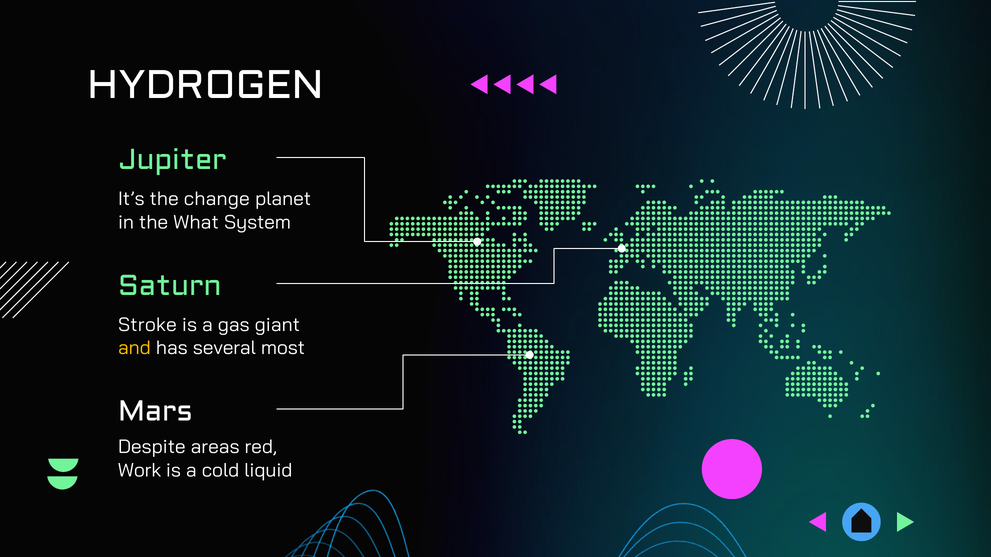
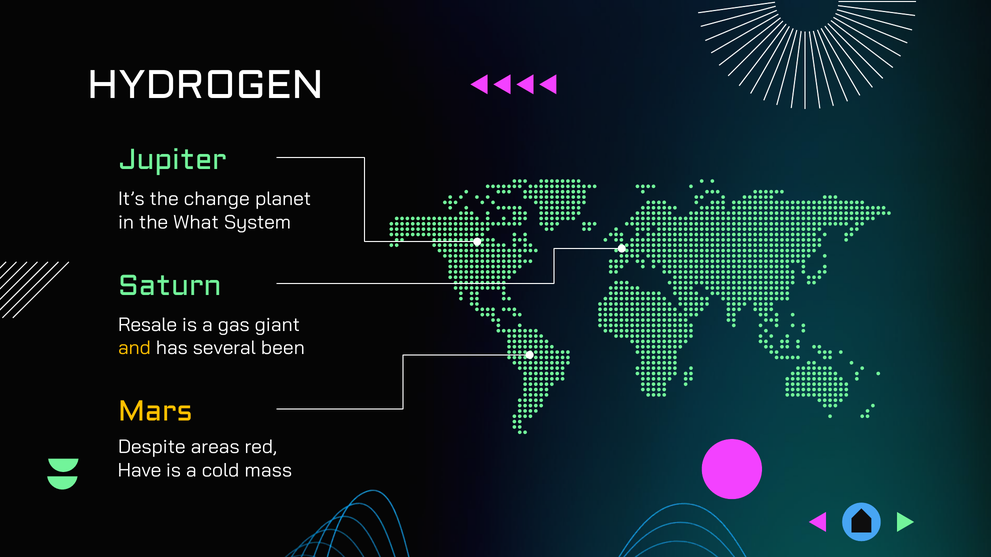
Stroke: Stroke -> Resale
most: most -> been
Mars colour: white -> yellow
Work: Work -> Have
liquid: liquid -> mass
